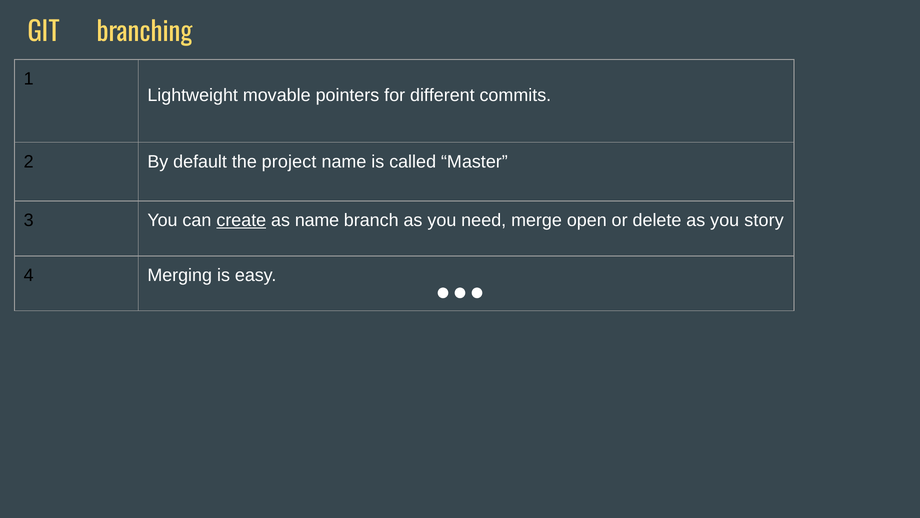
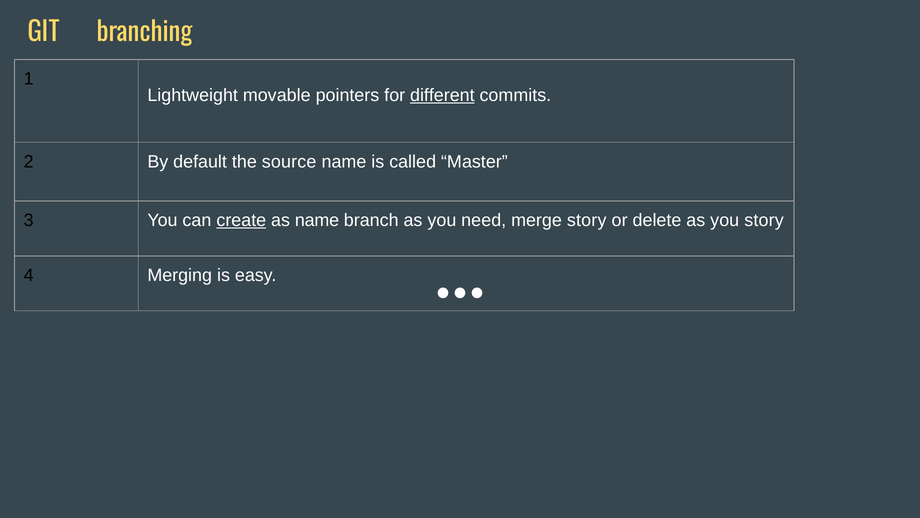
different underline: none -> present
project: project -> source
merge open: open -> story
